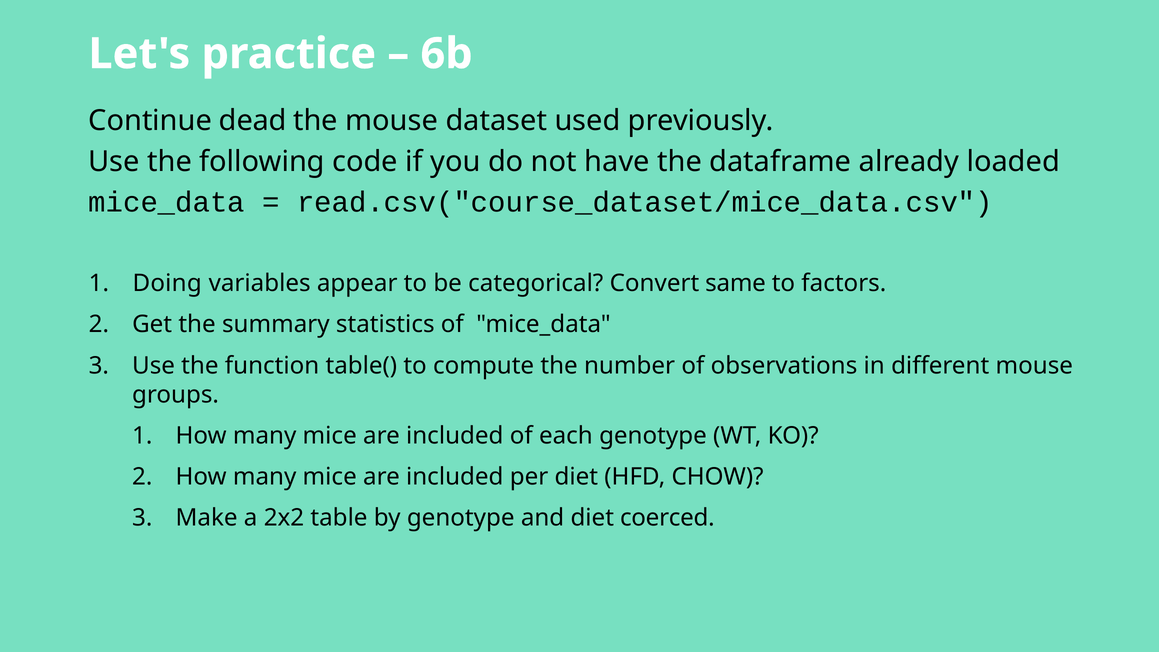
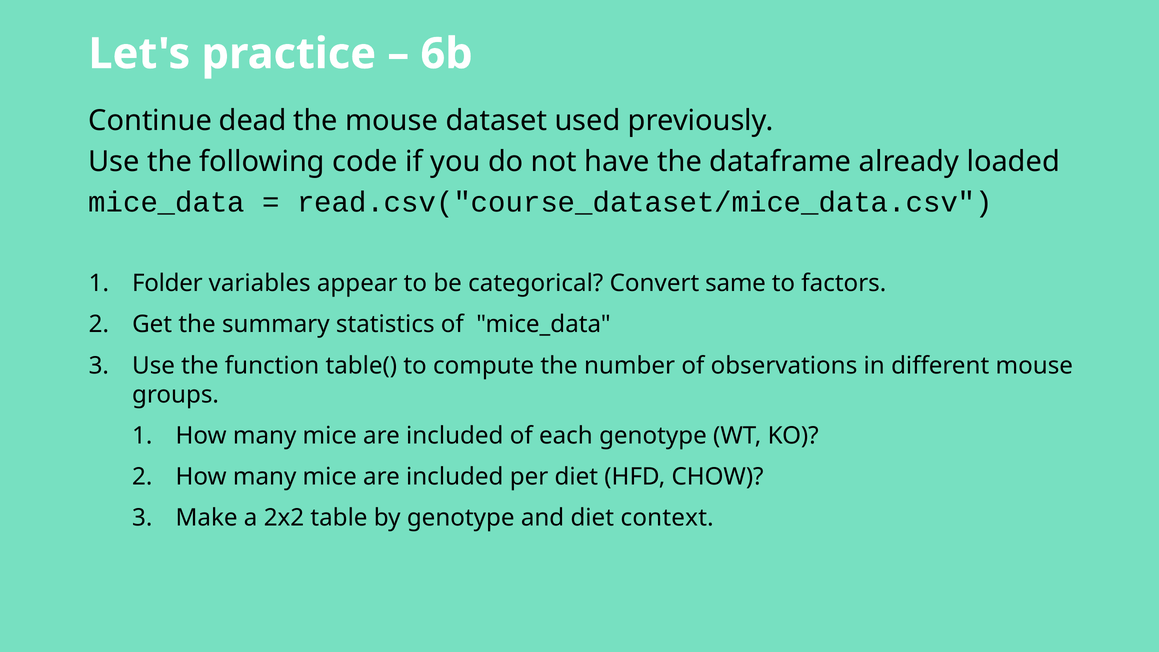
Doing: Doing -> Folder
coerced: coerced -> context
